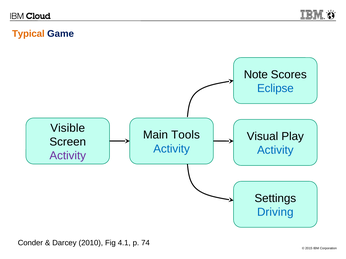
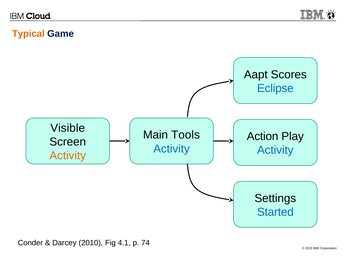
Note: Note -> Aapt
Visual: Visual -> Action
Activity at (68, 156) colour: purple -> orange
Driving: Driving -> Started
